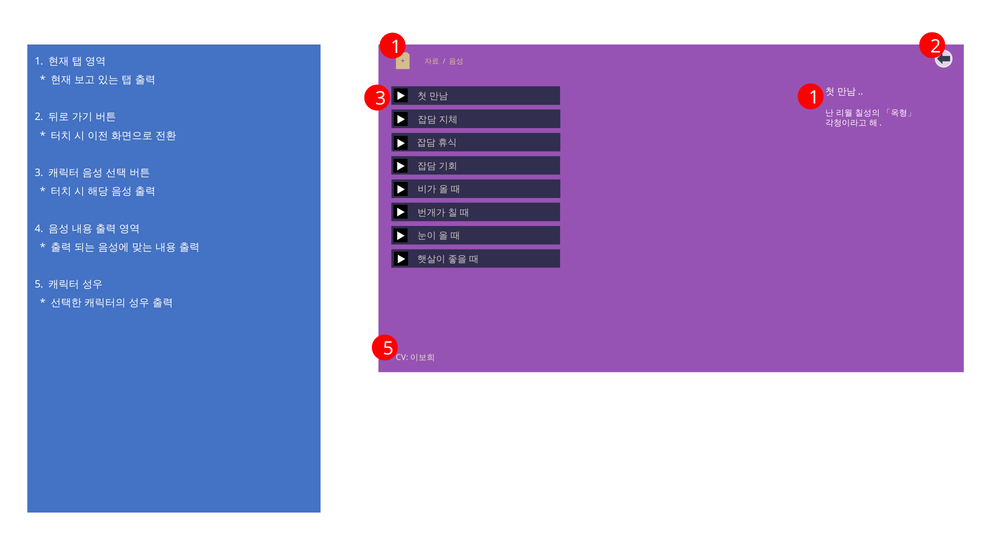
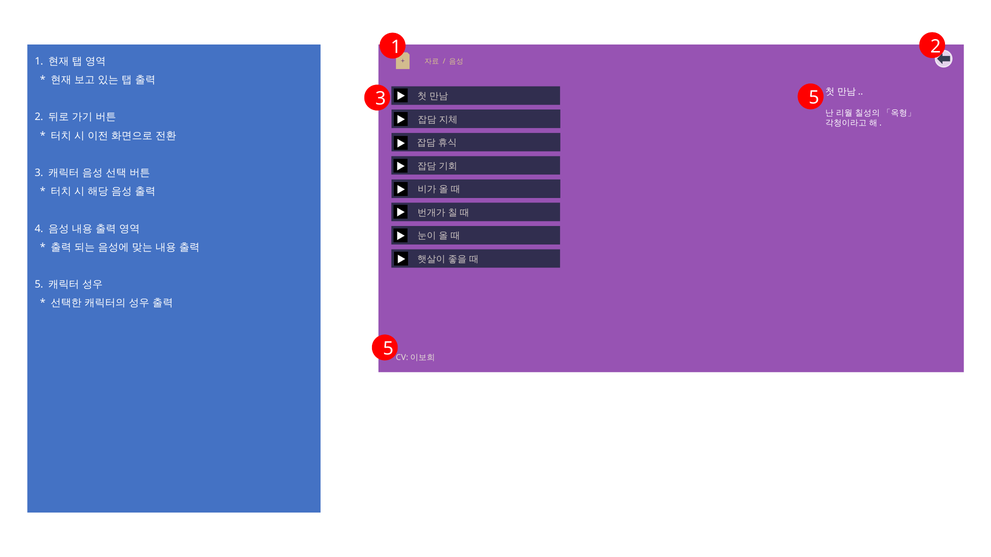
3 1: 1 -> 5
